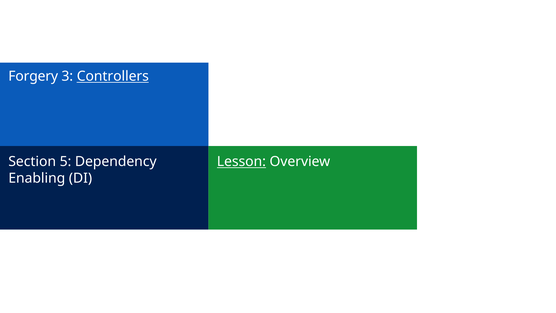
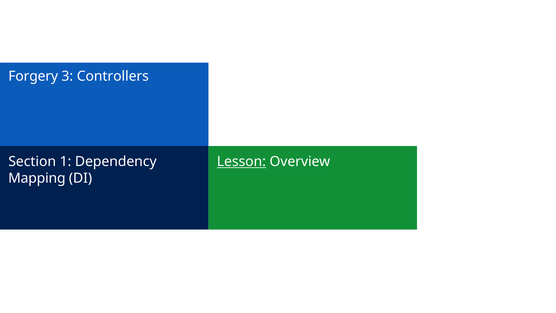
Controllers underline: present -> none
5: 5 -> 1
Enabling: Enabling -> Mapping
